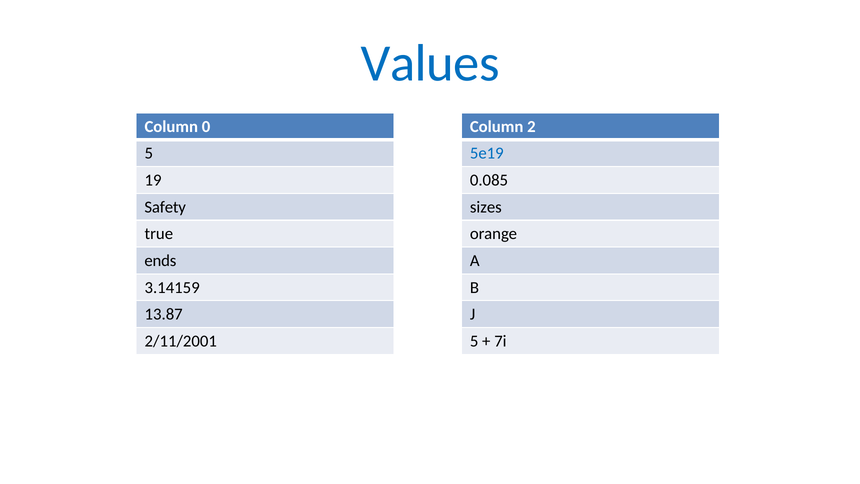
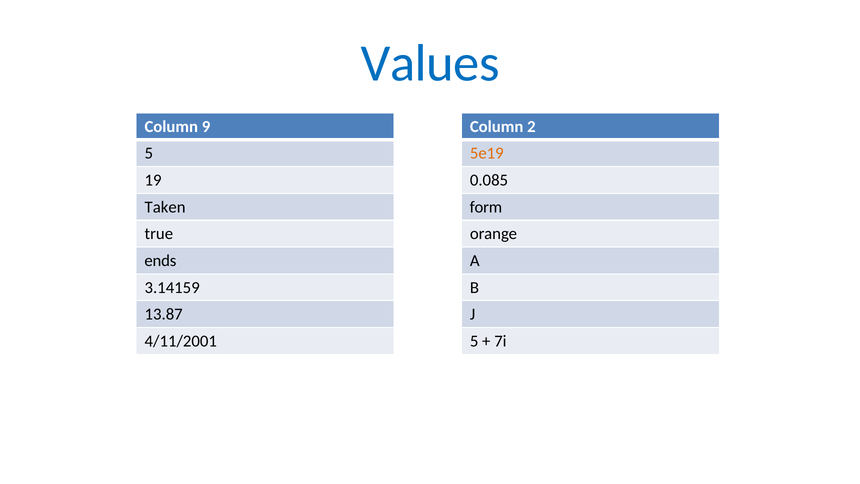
0: 0 -> 9
5e19 colour: blue -> orange
Safety: Safety -> Taken
sizes: sizes -> form
2/11/2001: 2/11/2001 -> 4/11/2001
